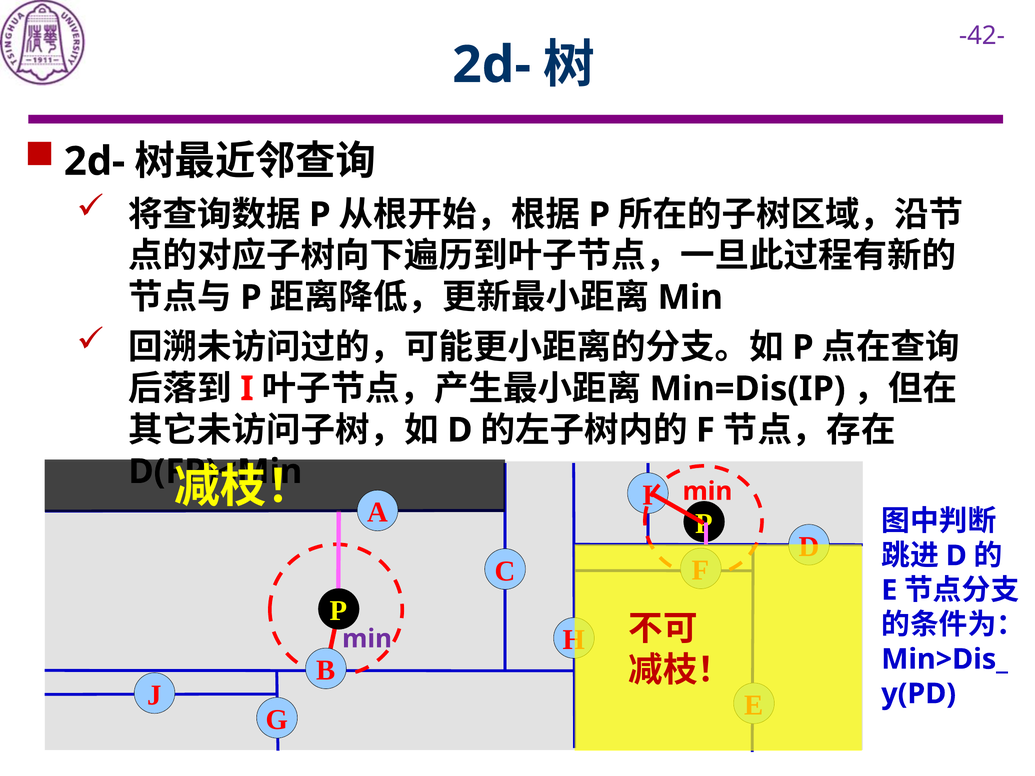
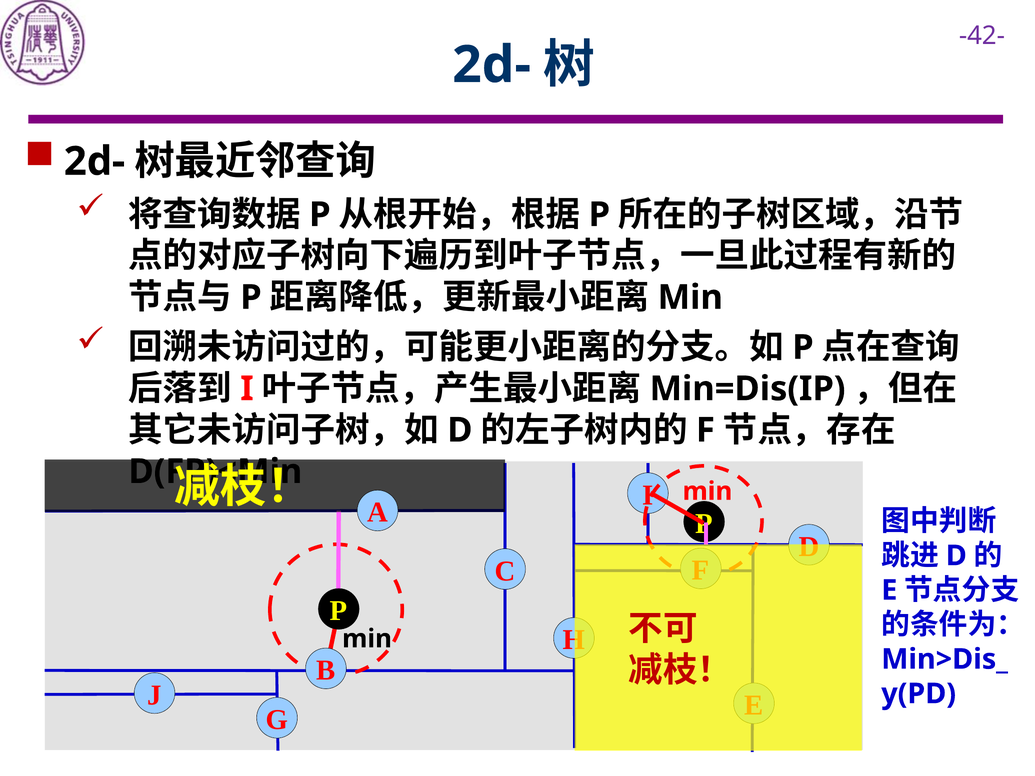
min at (367, 639) colour: purple -> black
